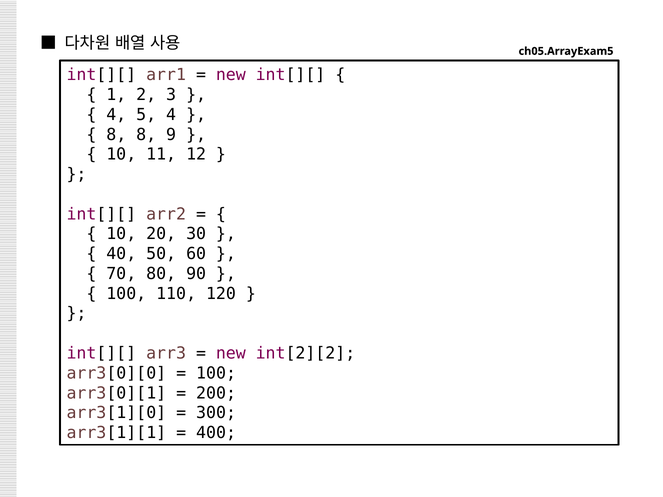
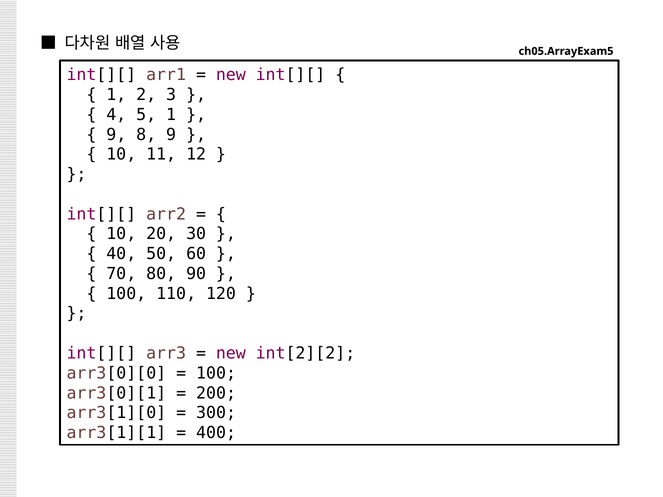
5 4: 4 -> 1
8 at (116, 135): 8 -> 9
